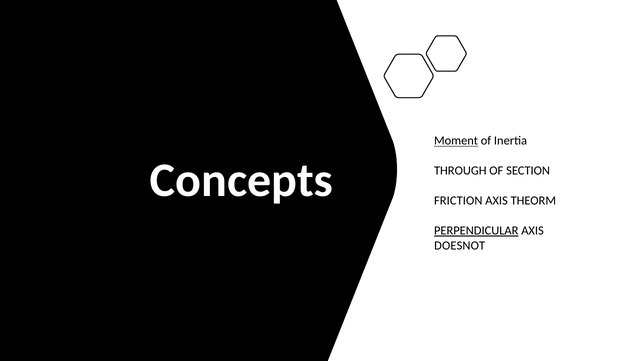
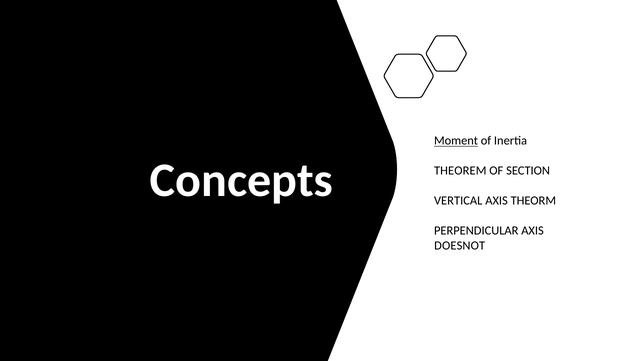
THROUGH: THROUGH -> THEOREM
FRICTION: FRICTION -> VERTICAL
PERPENDICULAR underline: present -> none
